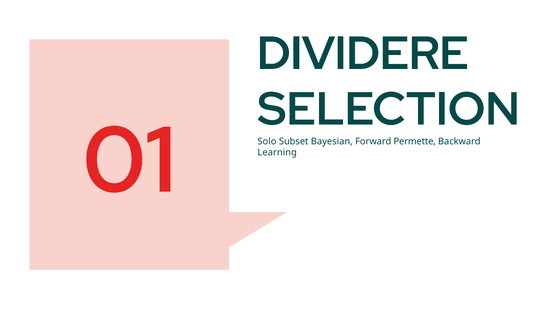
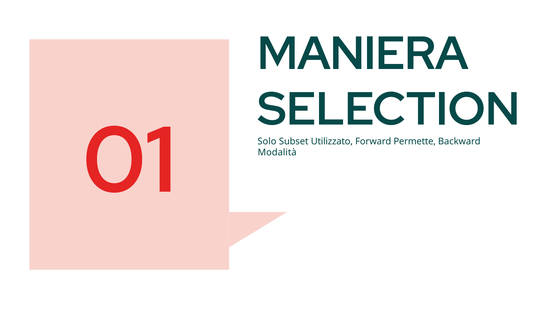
DIVIDERE: DIVIDERE -> MANIERA
Bayesian: Bayesian -> Utilizzato
Learning: Learning -> Modalità
